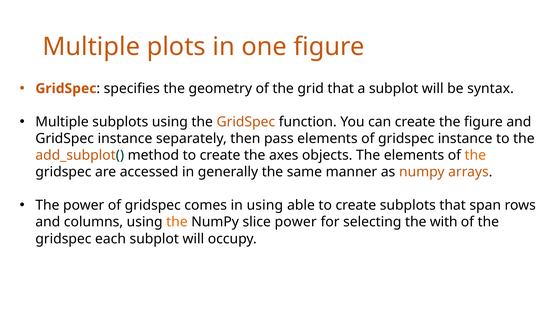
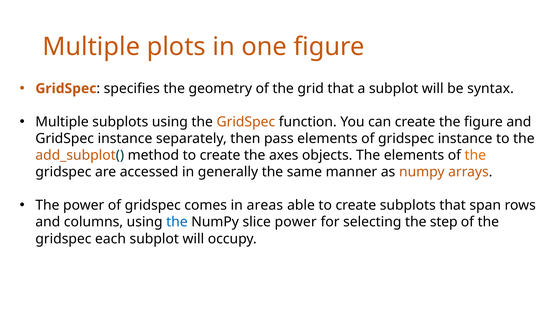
in using: using -> areas
the at (177, 222) colour: orange -> blue
with: with -> step
